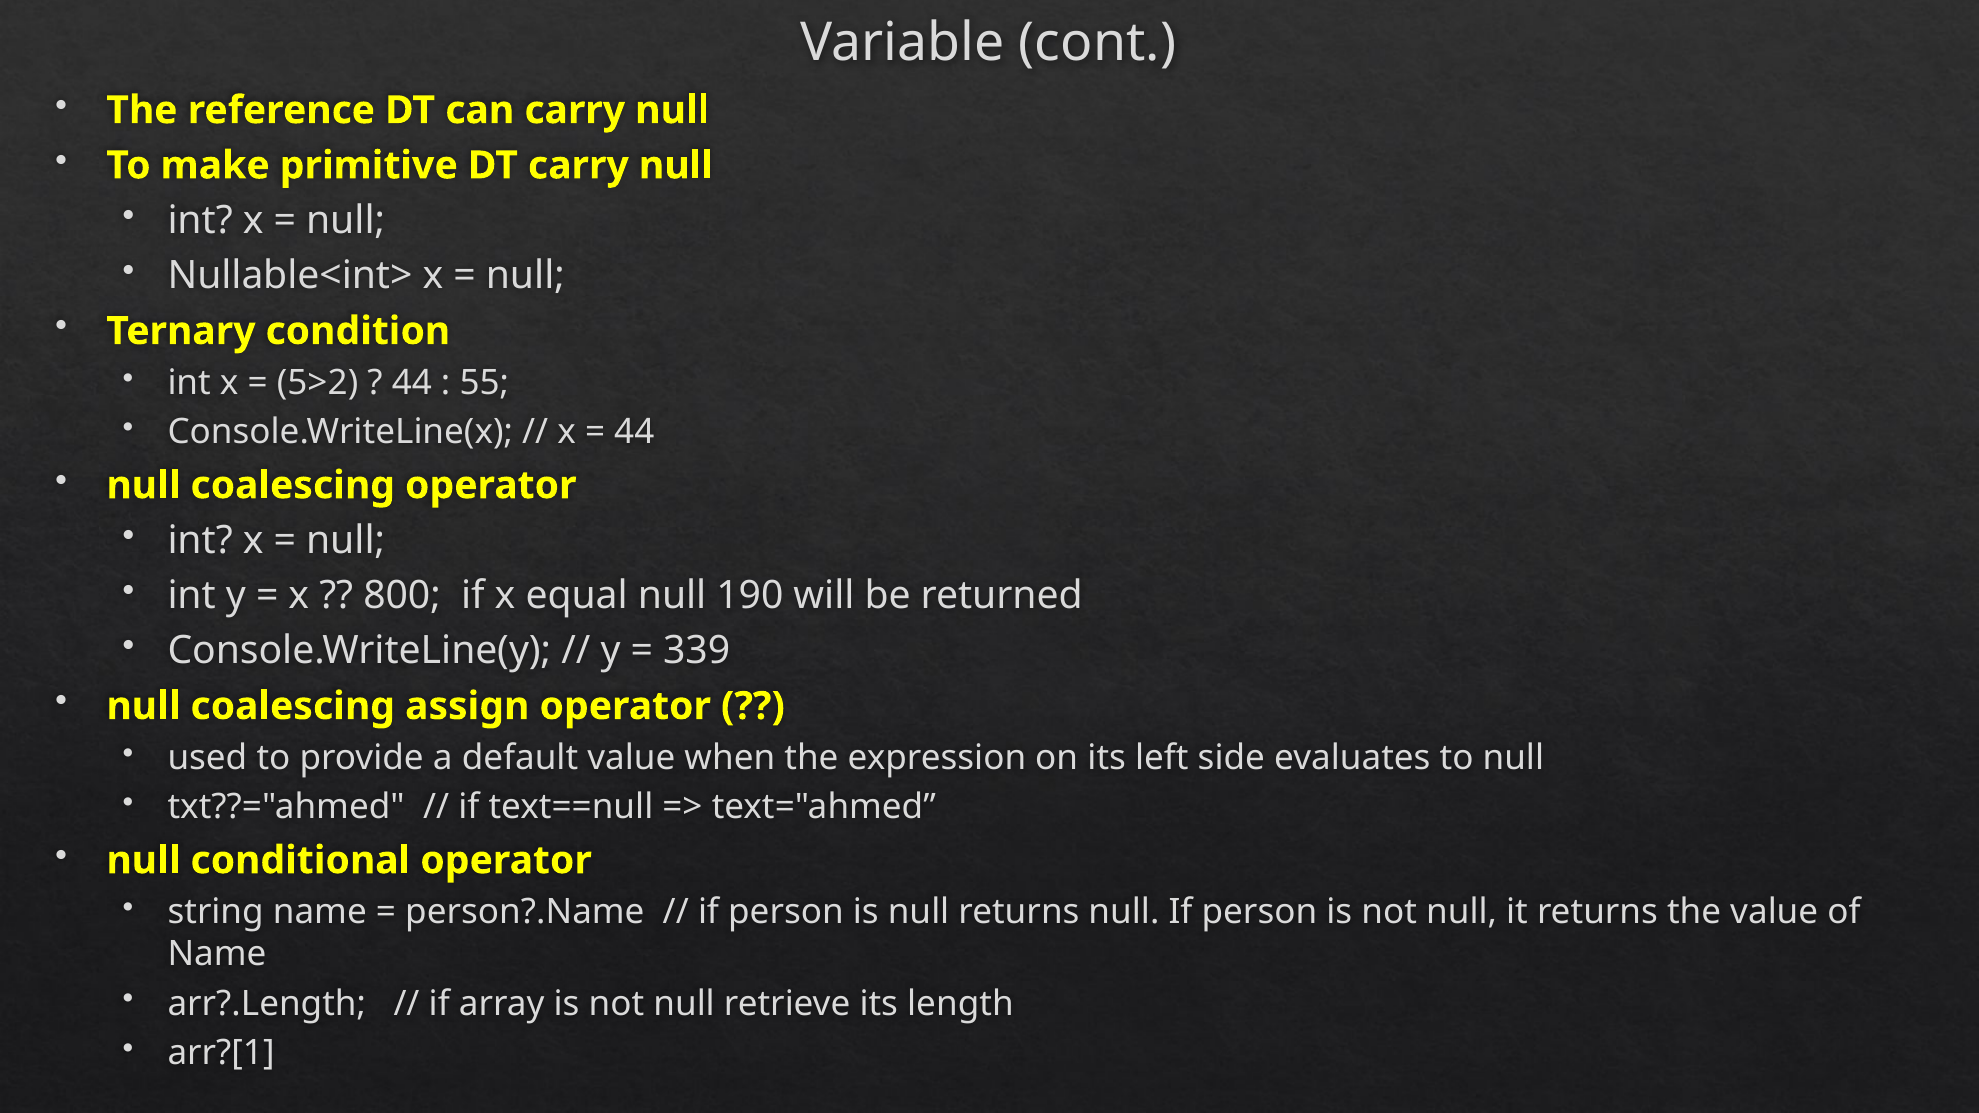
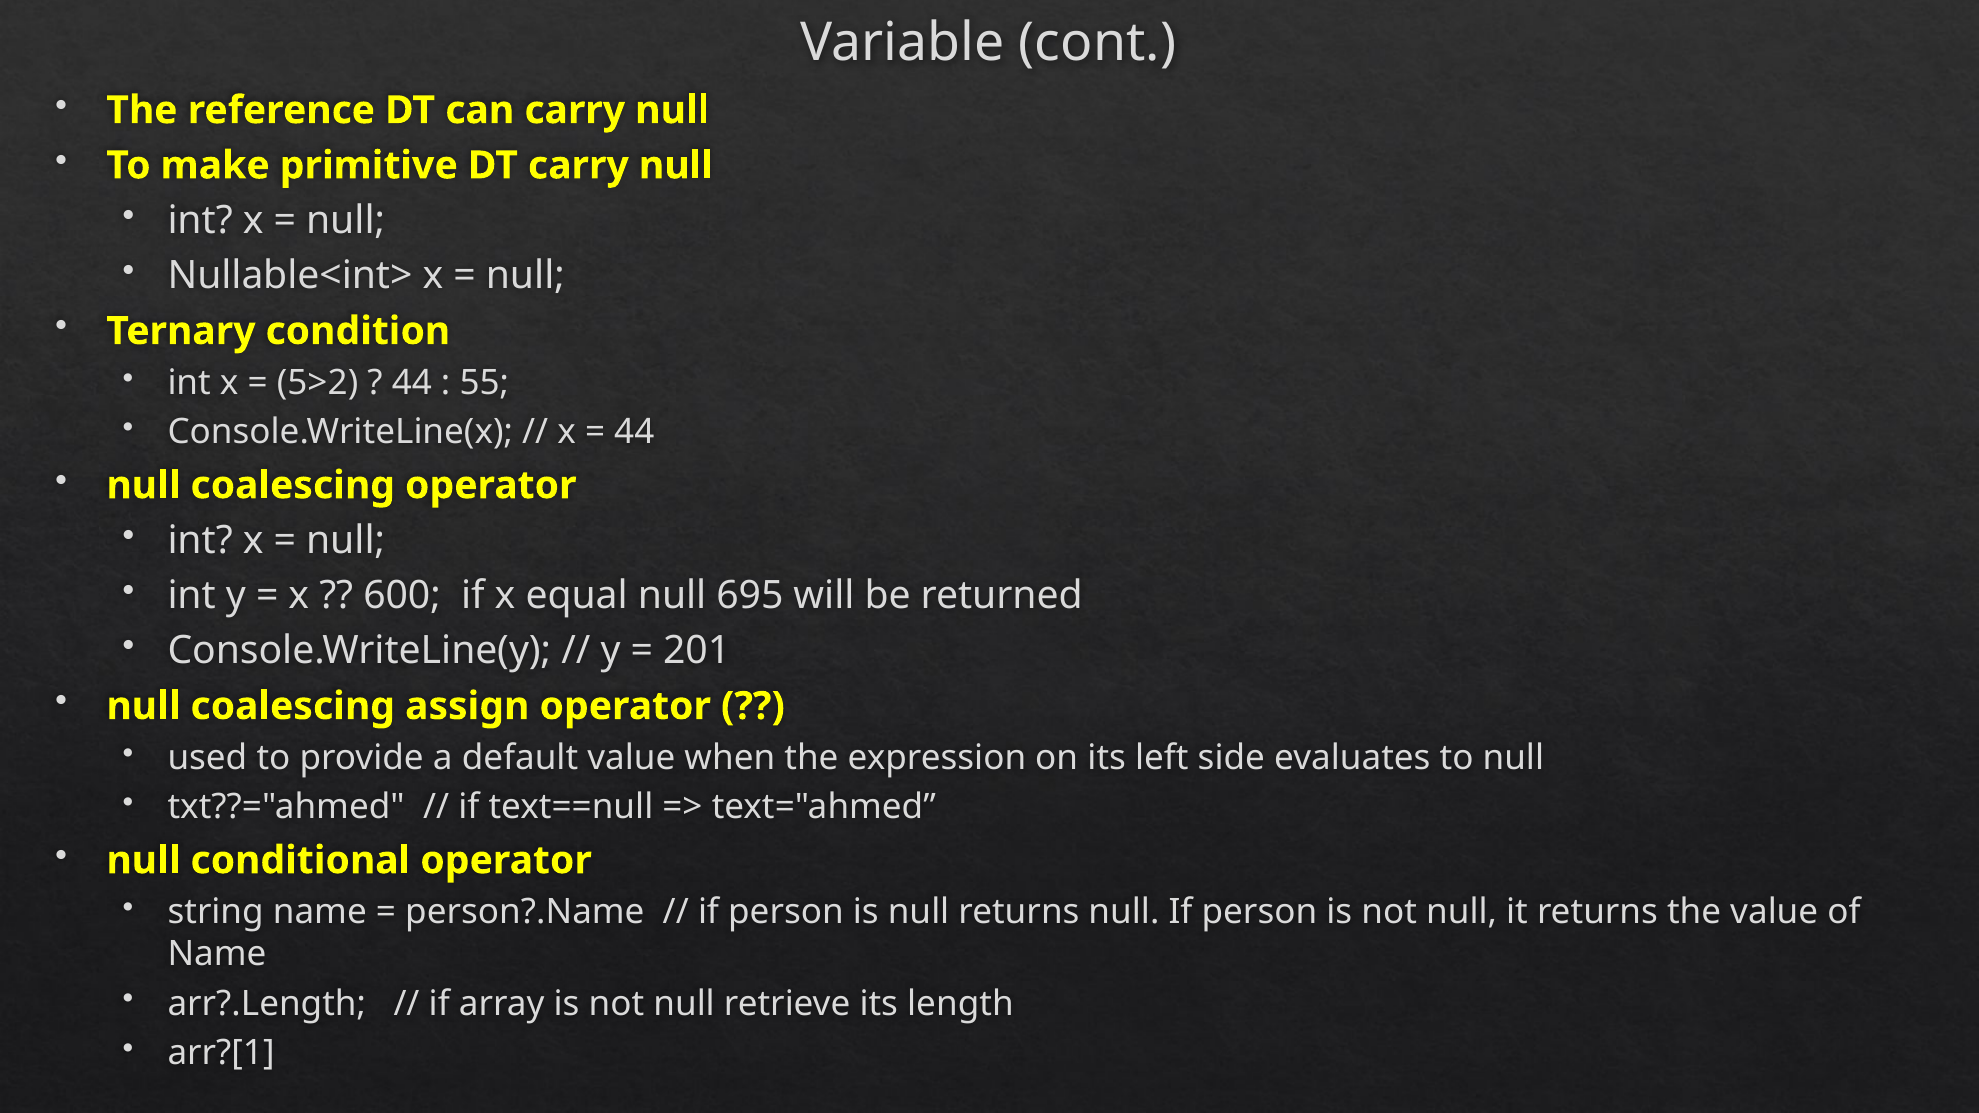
800: 800 -> 600
190: 190 -> 695
339: 339 -> 201
